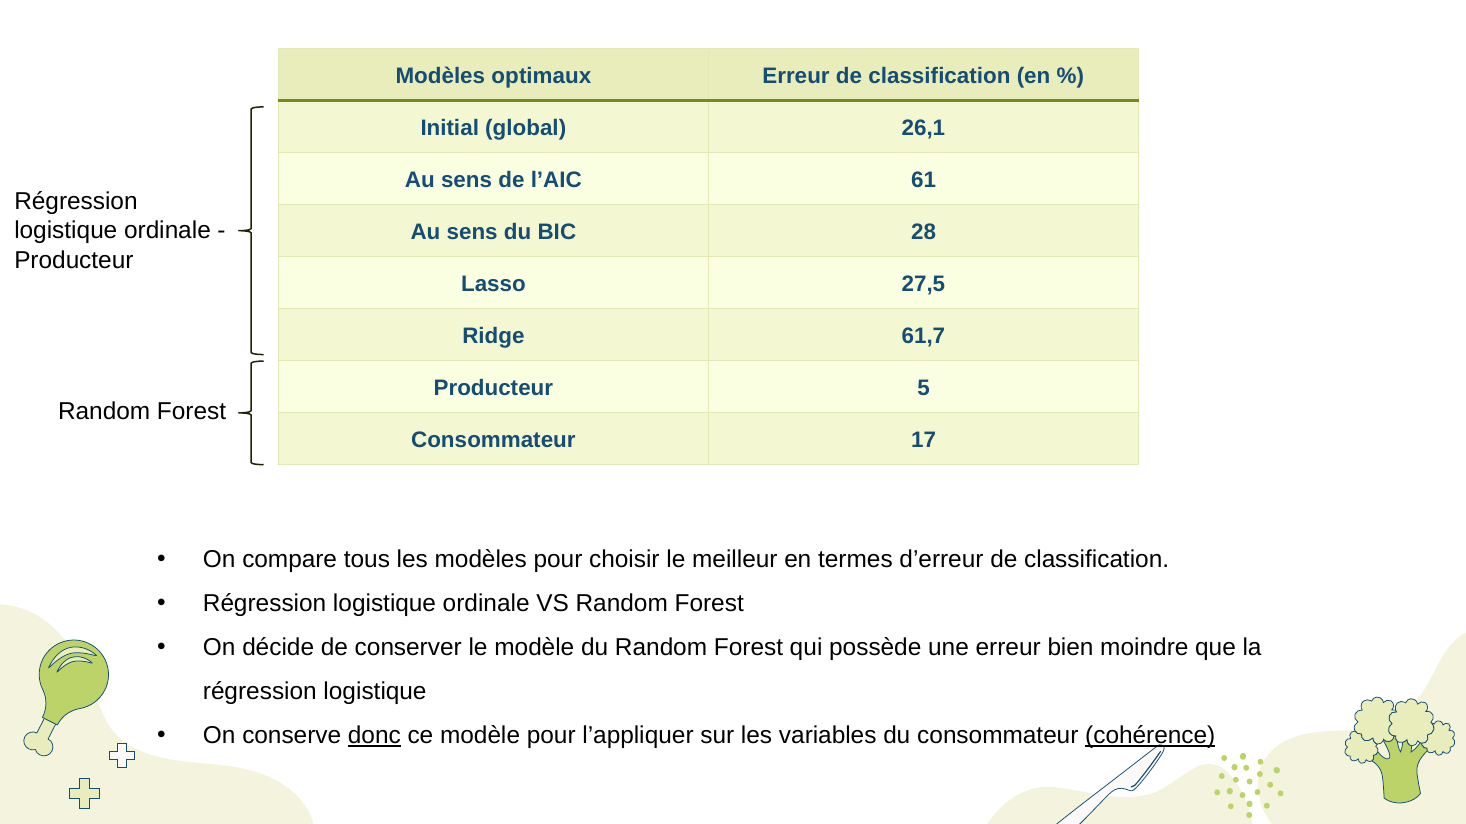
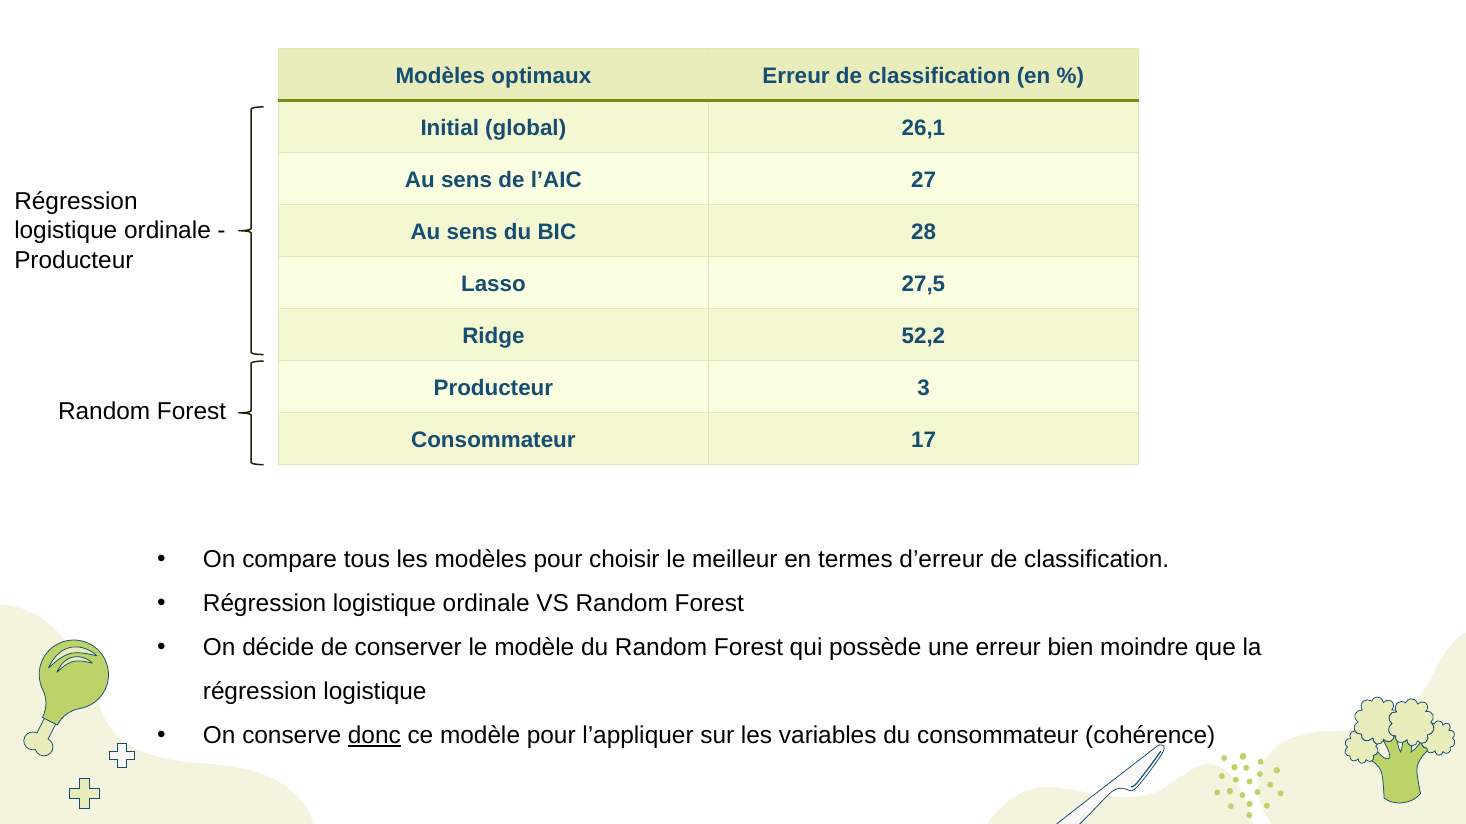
61: 61 -> 27
61,7: 61,7 -> 52,2
5: 5 -> 3
cohérence underline: present -> none
